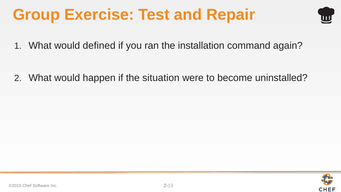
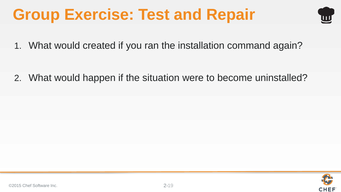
defined: defined -> created
